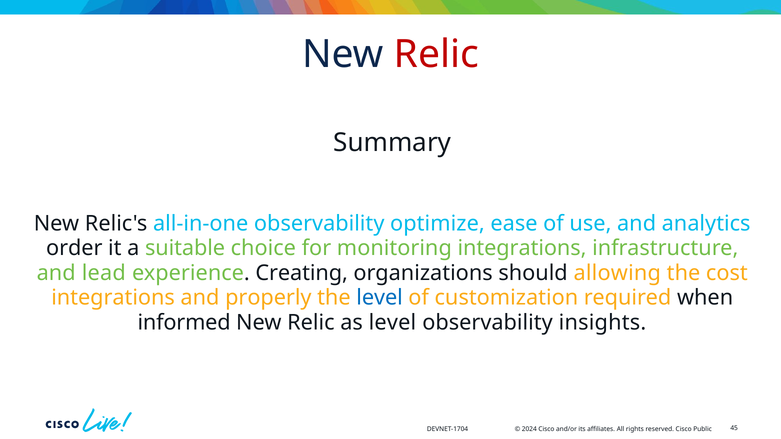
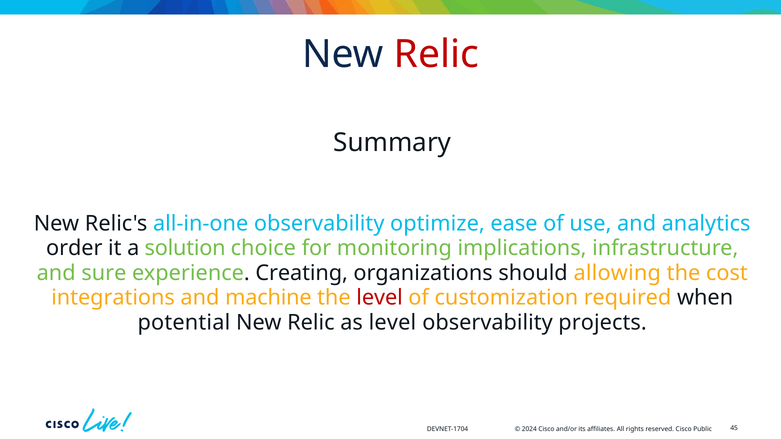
suitable: suitable -> solution
monitoring integrations: integrations -> implications
lead: lead -> sure
properly: properly -> machine
level at (380, 298) colour: blue -> red
informed: informed -> potential
insights: insights -> projects
